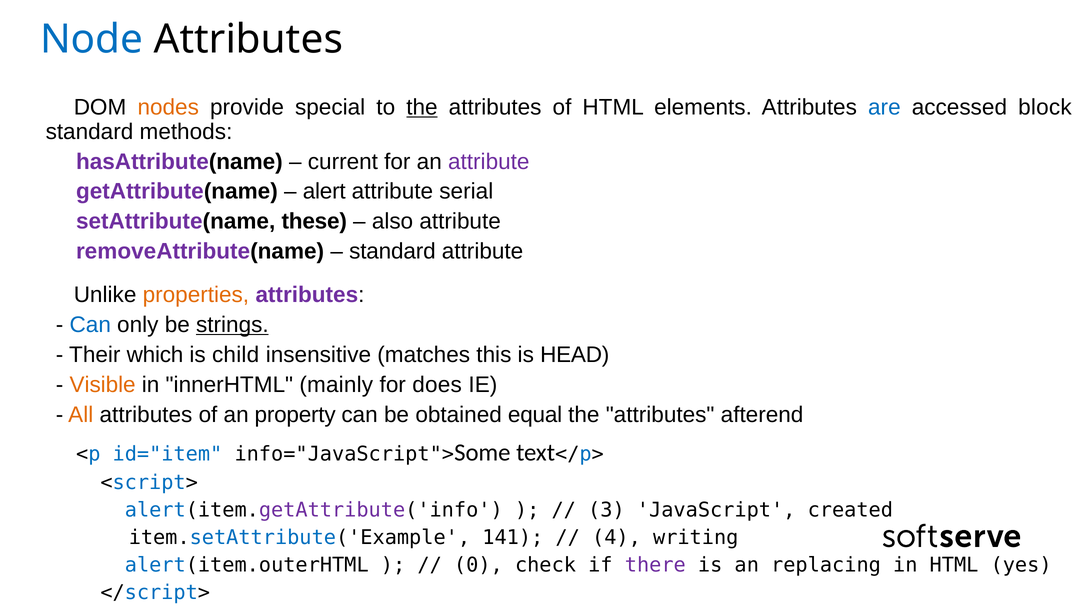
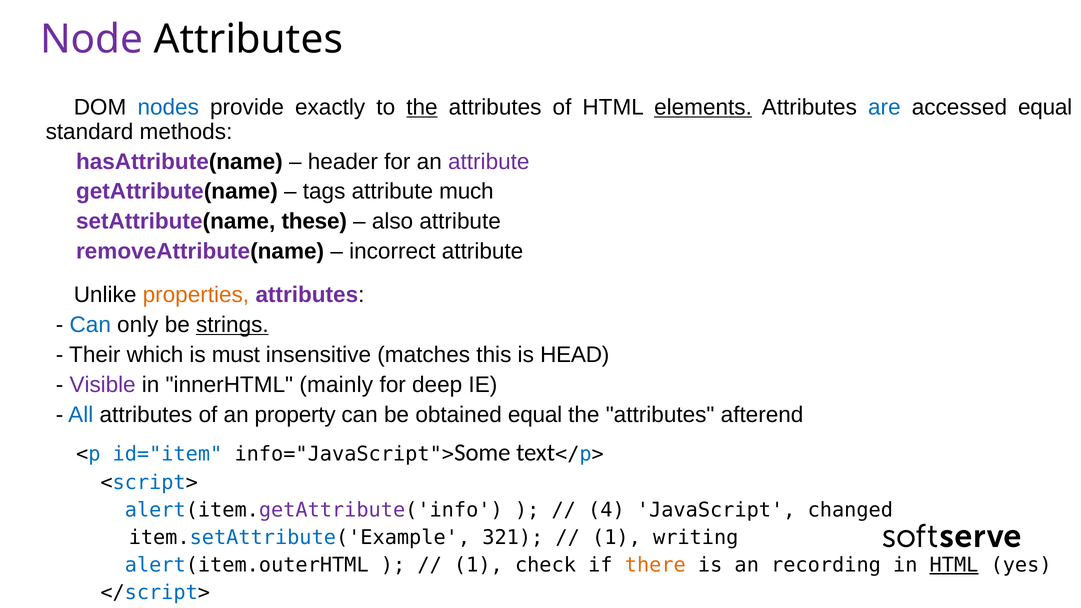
Node colour: blue -> purple
nodes colour: orange -> blue
special: special -> exactly
elements underline: none -> present
accessed block: block -> equal
current: current -> header
alert: alert -> tags
serial: serial -> much
standard at (392, 251): standard -> incorrect
child: child -> must
Visible colour: orange -> purple
does: does -> deep
All colour: orange -> blue
3: 3 -> 4
created: created -> changed
141: 141 -> 321
4 at (616, 538): 4 -> 1
0 at (478, 565): 0 -> 1
there colour: purple -> orange
replacing: replacing -> recording
HTML at (954, 565) underline: none -> present
